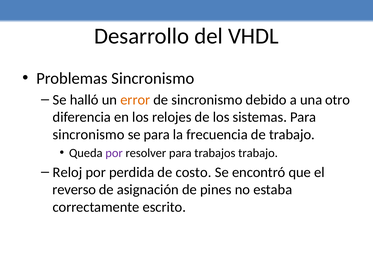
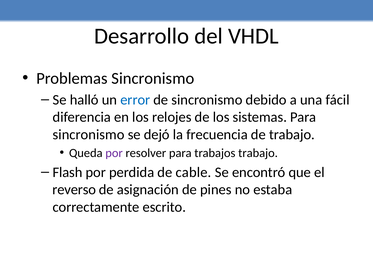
error colour: orange -> blue
otro: otro -> fácil
se para: para -> dejó
Reloj: Reloj -> Flash
costo: costo -> cable
